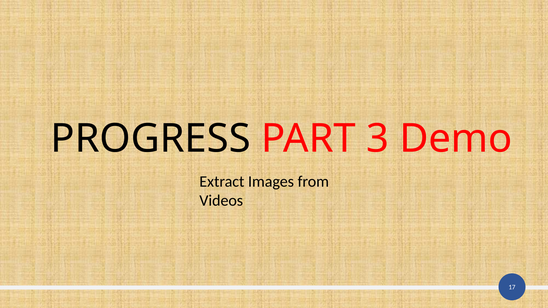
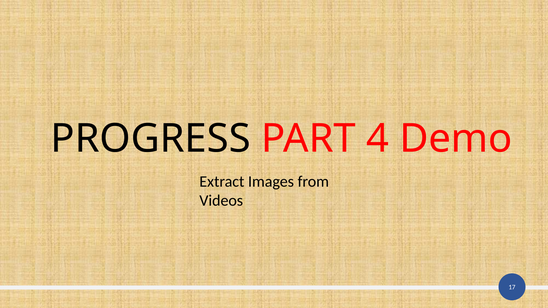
3: 3 -> 4
